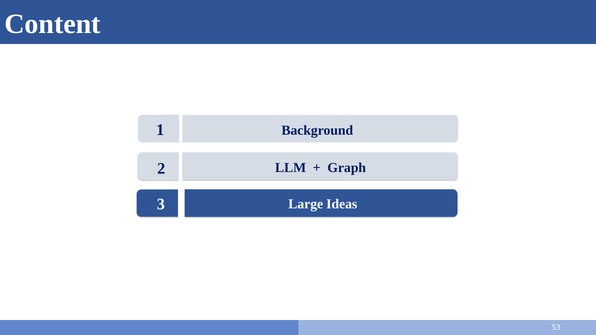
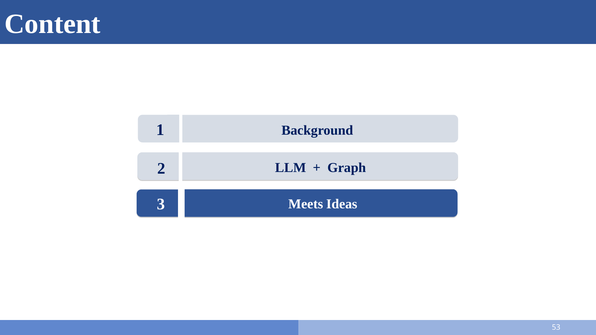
Large: Large -> Meets
